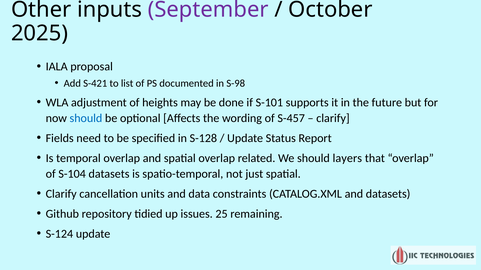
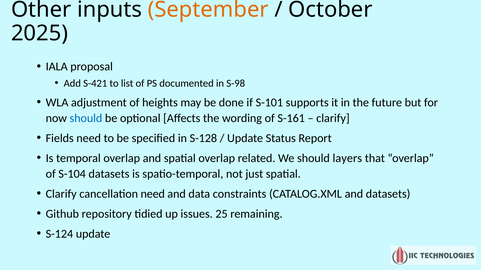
September colour: purple -> orange
S-457: S-457 -> S-161
cancellation units: units -> need
